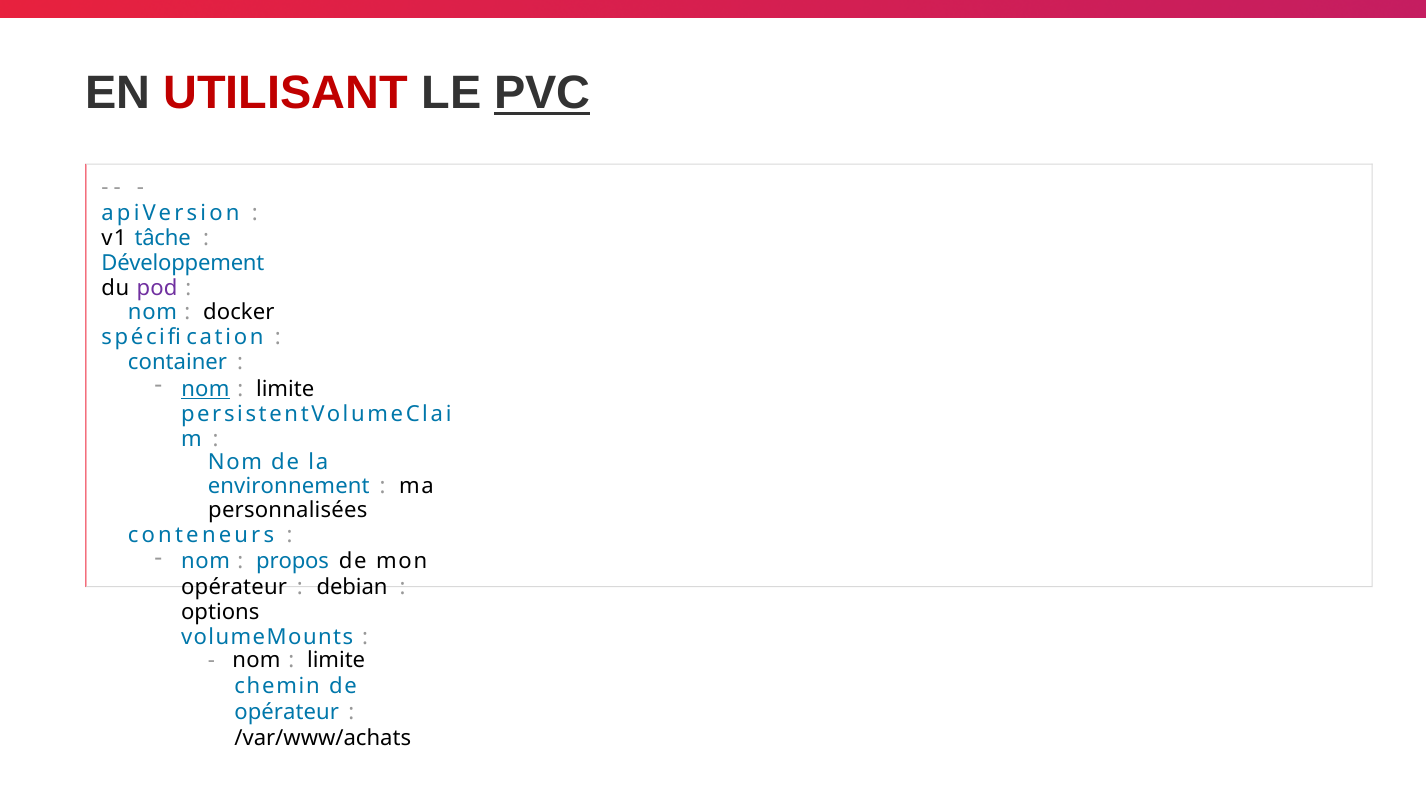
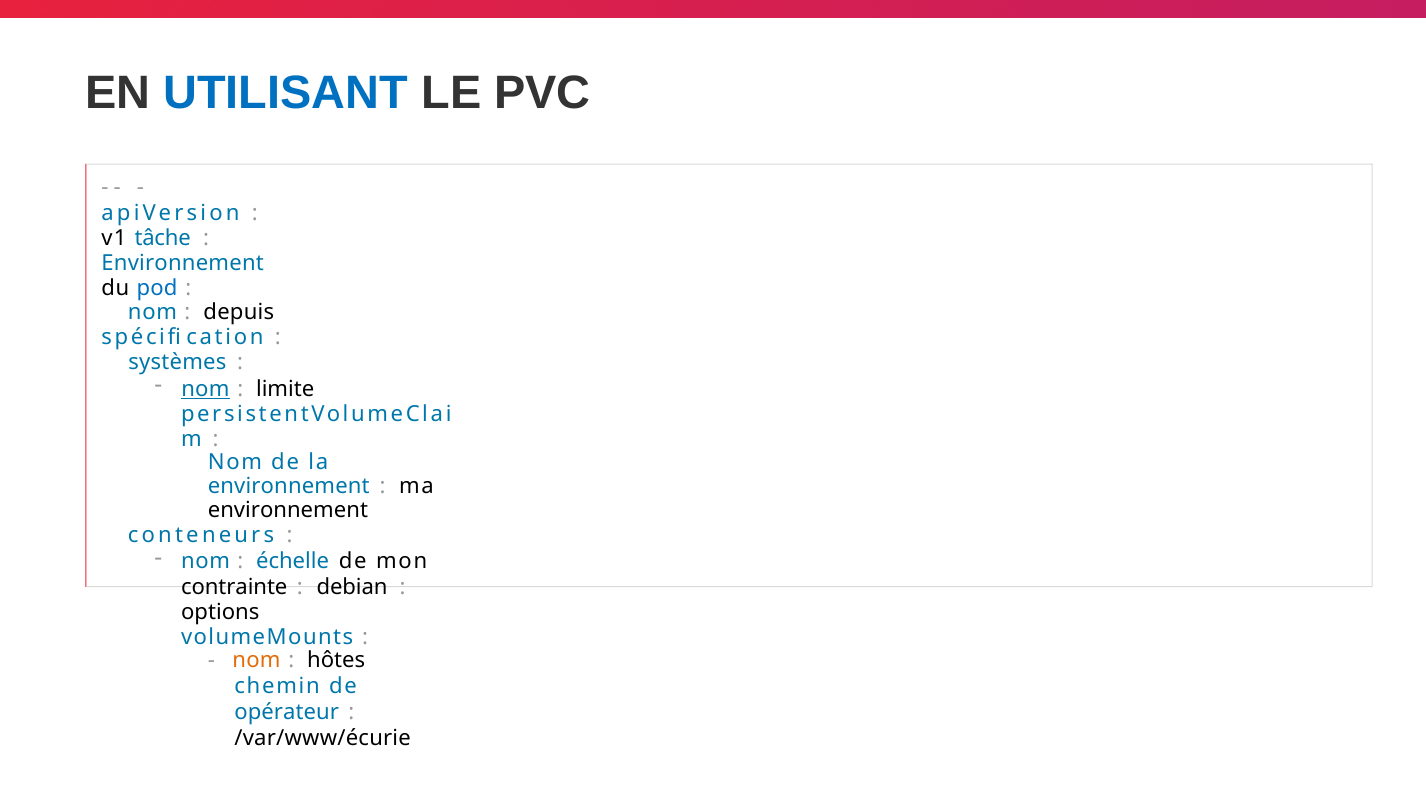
UTILISANT colour: red -> blue
PVC underline: present -> none
Développement at (183, 264): Développement -> Environnement
pod colour: purple -> blue
docker: docker -> depuis
container: container -> systèmes
personnalisées at (288, 510): personnalisées -> environnement
propos: propos -> échelle
opérateur at (234, 587): opérateur -> contrainte
nom at (257, 661) colour: black -> orange
limite at (336, 661): limite -> hôtes
/var/www/achats: /var/www/achats -> /var/www/écurie
